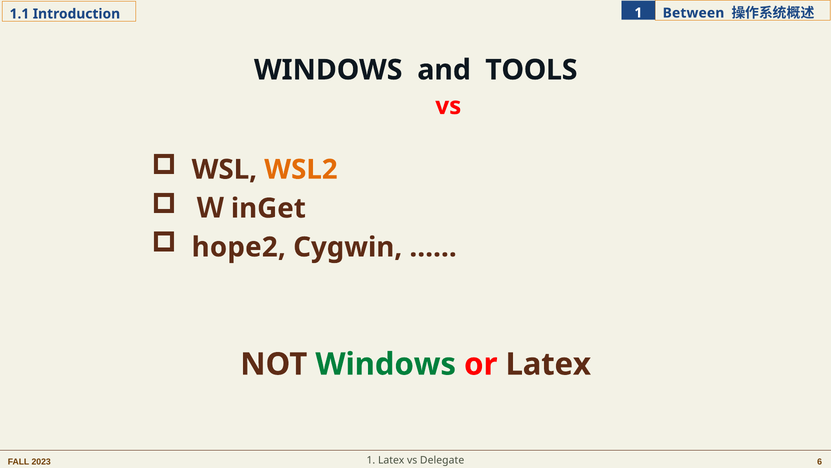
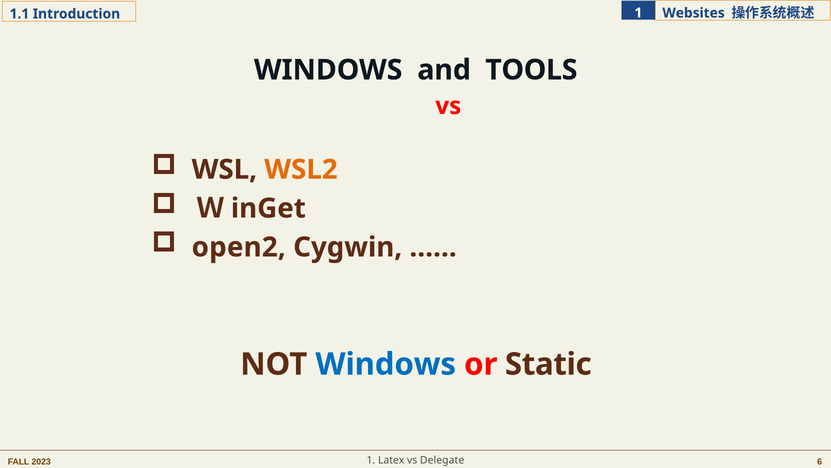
Between: Between -> Websites
hope2: hope2 -> open2
Windows at (386, 364) colour: green -> blue
or Latex: Latex -> Static
